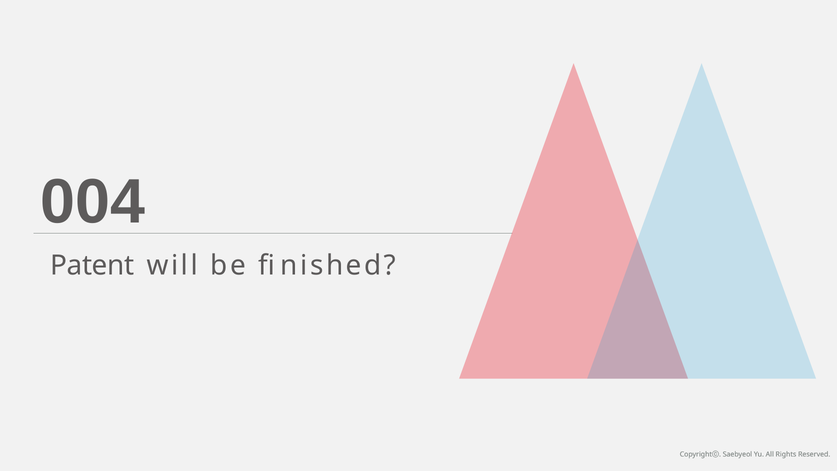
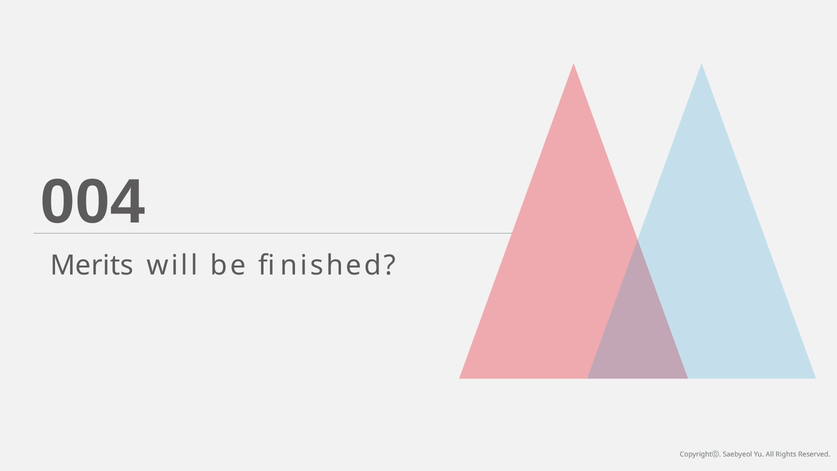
Patent: Patent -> Merits
